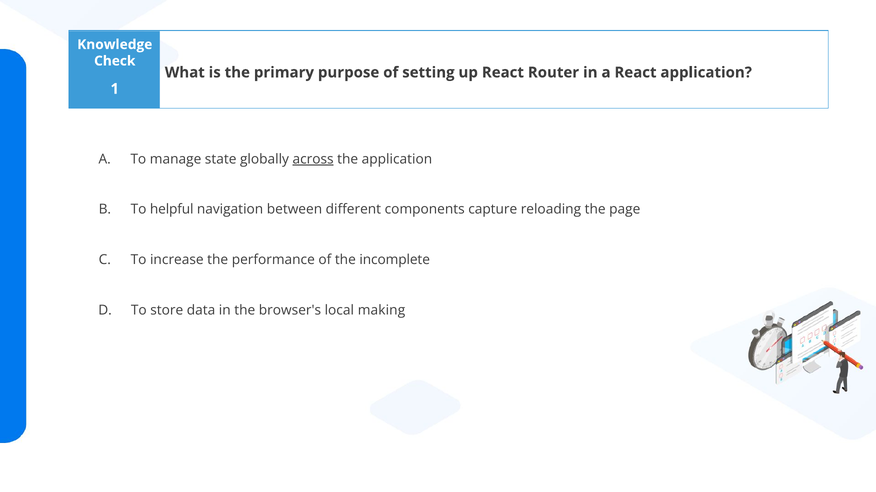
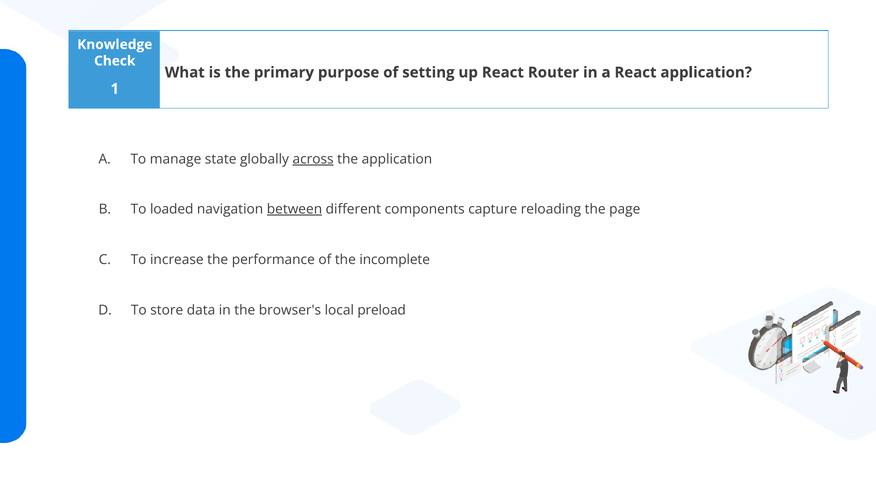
helpful: helpful -> loaded
between underline: none -> present
making: making -> preload
